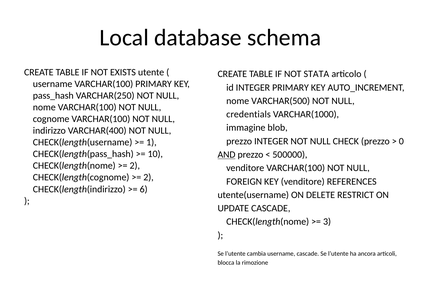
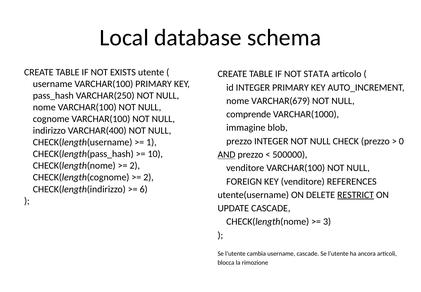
VARCHAR(500: VARCHAR(500 -> VARCHAR(679
credentials: credentials -> comprende
RESTRICT underline: none -> present
